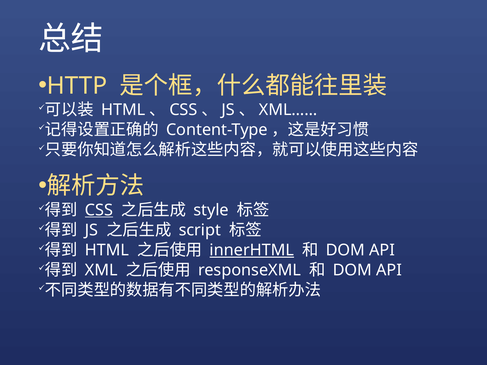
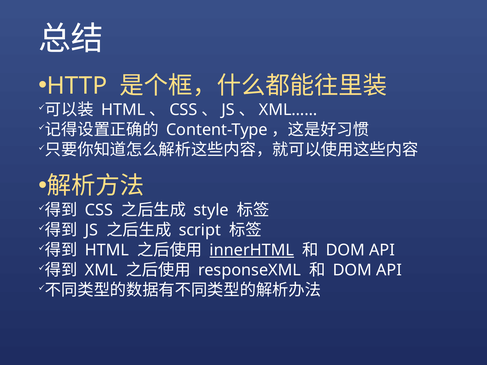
CSS at (99, 210) underline: present -> none
